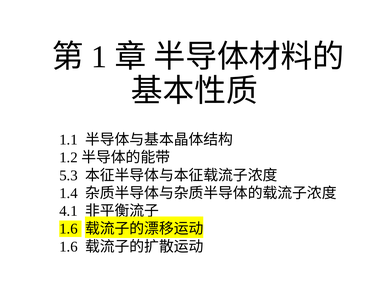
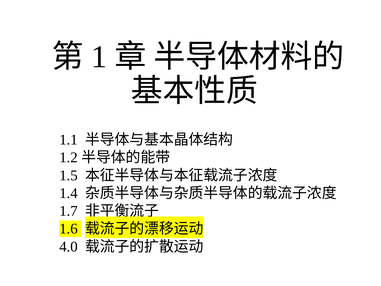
5.3: 5.3 -> 1.5
4.1: 4.1 -> 1.7
1.6 at (69, 246): 1.6 -> 4.0
